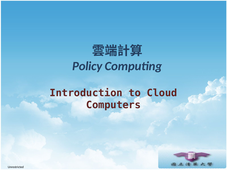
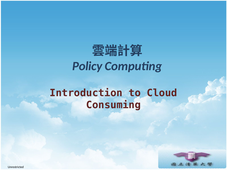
Computers: Computers -> Consuming
